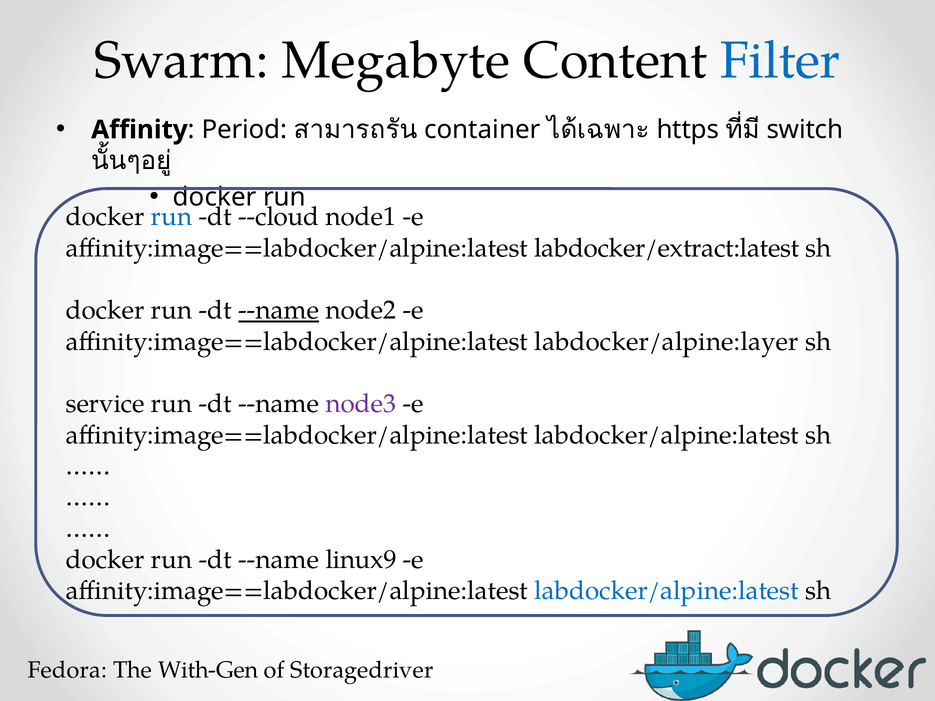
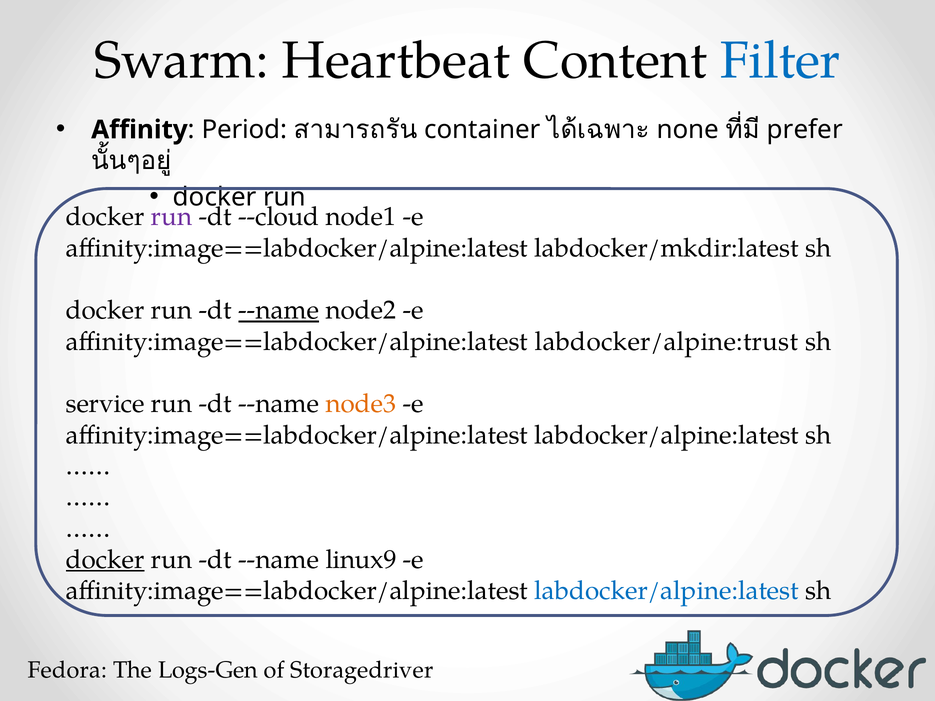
Megabyte: Megabyte -> Heartbeat
https: https -> none
switch: switch -> prefer
run at (172, 217) colour: blue -> purple
labdocker/extract:latest: labdocker/extract:latest -> labdocker/mkdir:latest
labdocker/alpine:layer: labdocker/alpine:layer -> labdocker/alpine:trust
node3 colour: purple -> orange
docker at (105, 560) underline: none -> present
With-Gen: With-Gen -> Logs-Gen
